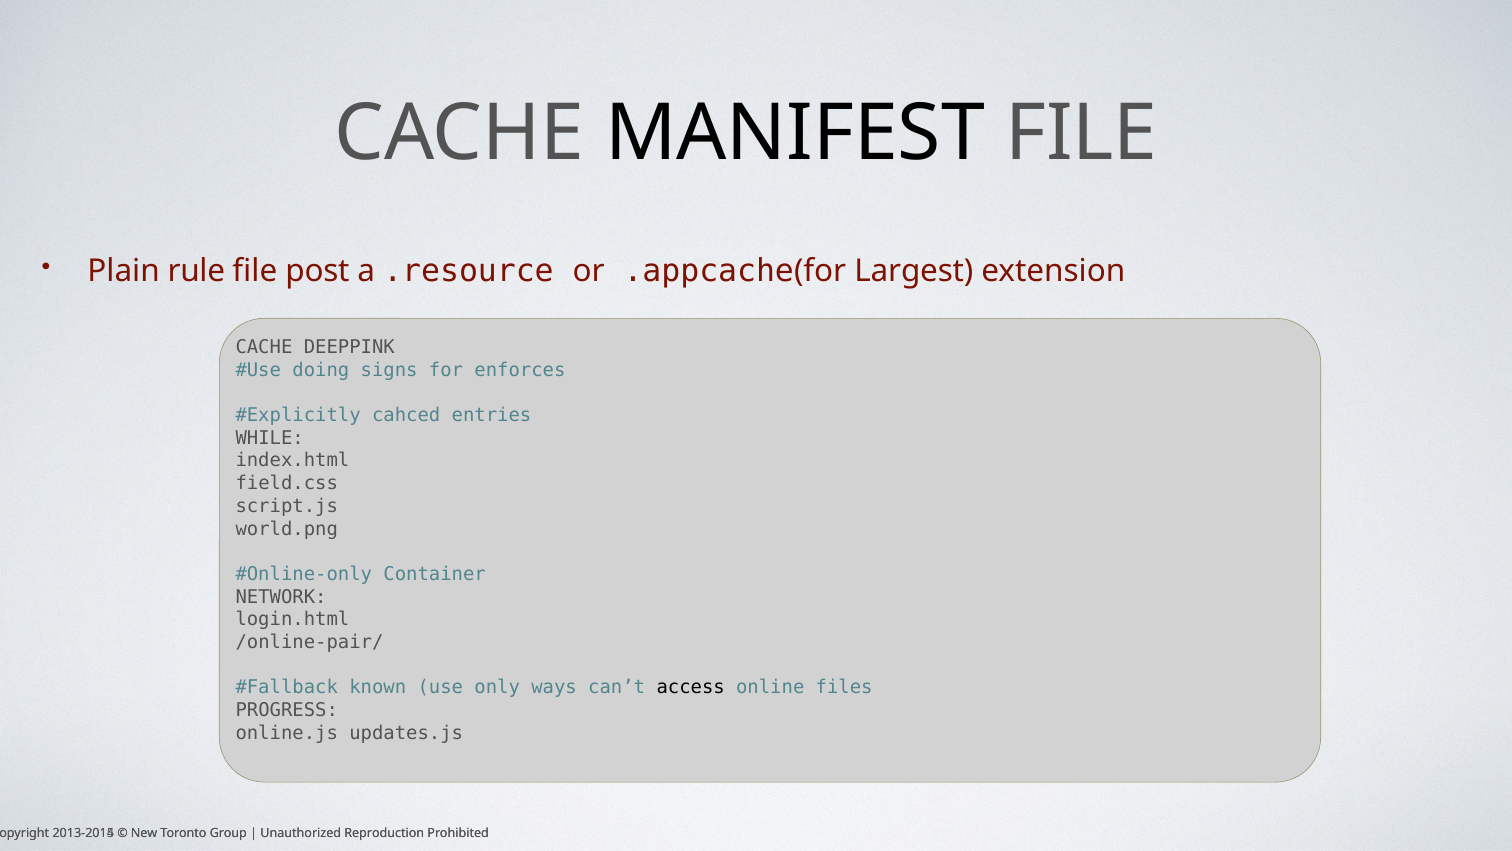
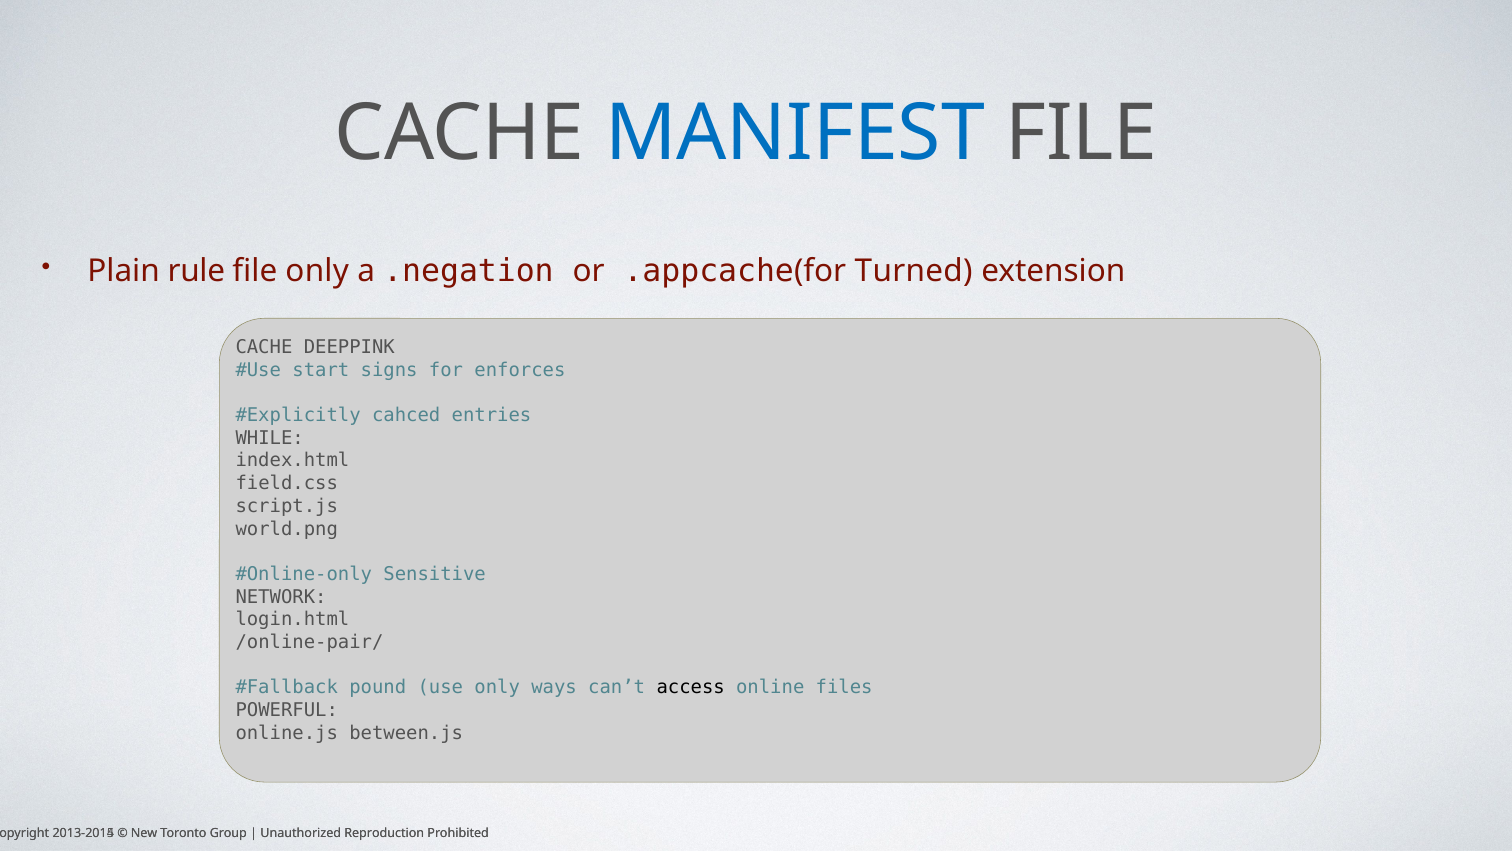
MANIFEST colour: black -> blue
file post: post -> only
.resource: .resource -> .negation
Largest: Largest -> Turned
doing: doing -> start
Container: Container -> Sensitive
known: known -> pound
PROGRESS: PROGRESS -> POWERFUL
updates.js: updates.js -> between.js
